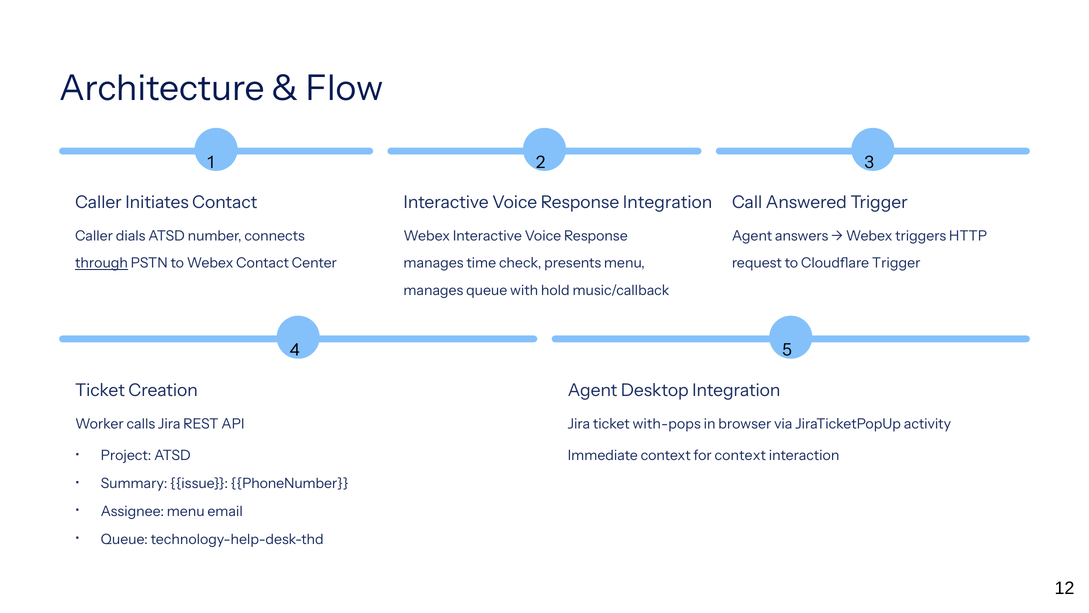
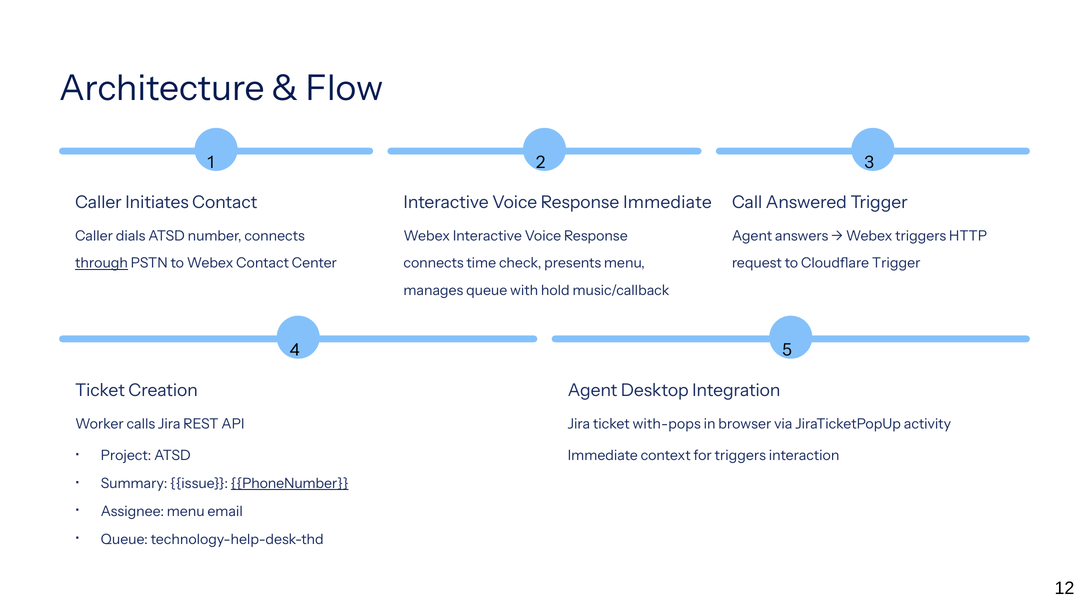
Response Integration: Integration -> Immediate
manages at (434, 263): manages -> connects
for context: context -> triggers
PhoneNumber underline: none -> present
